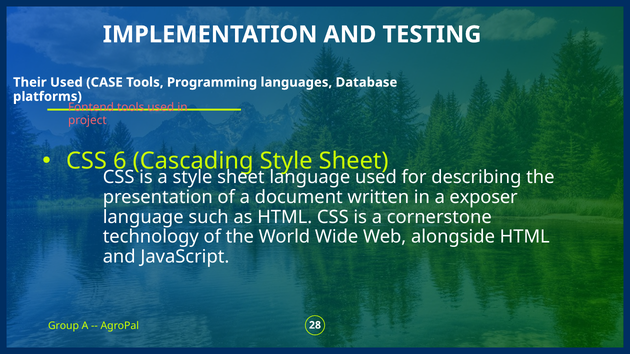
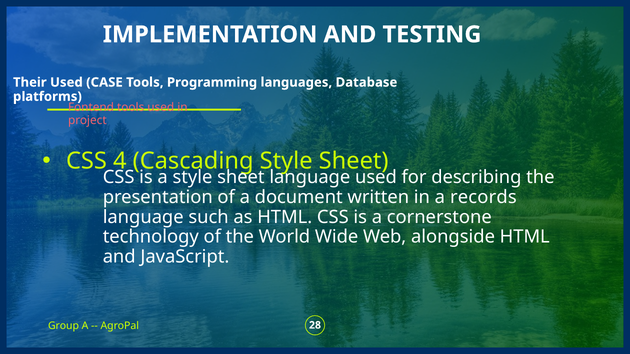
6: 6 -> 4
exposer: exposer -> records
